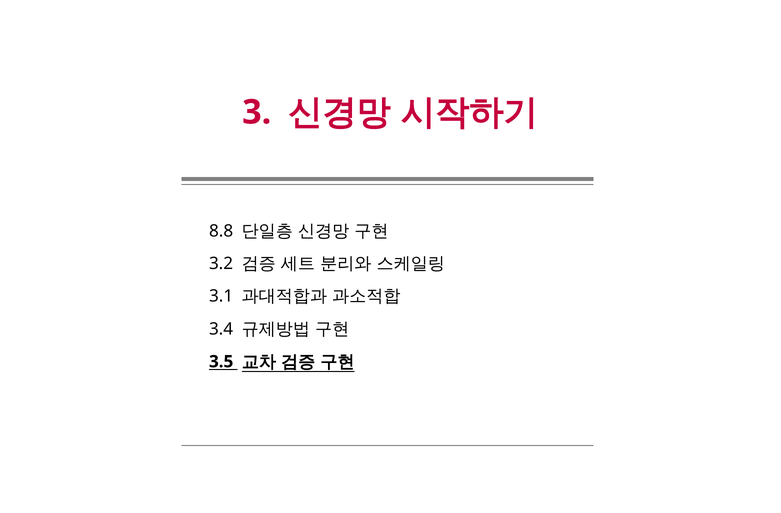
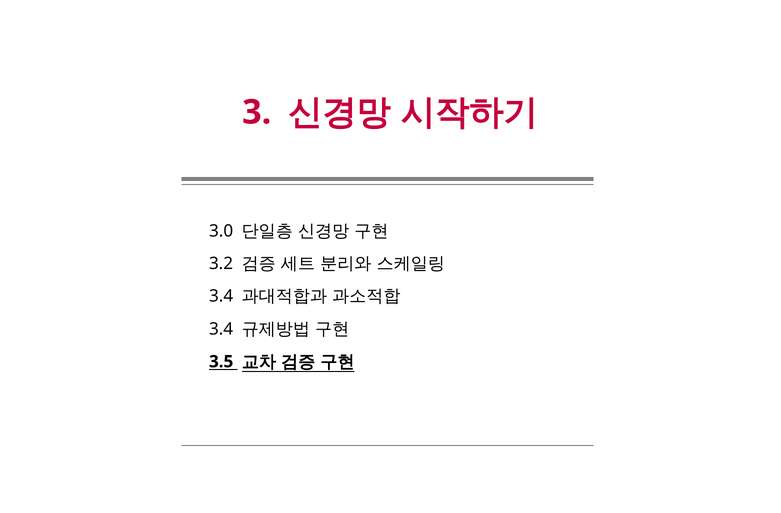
8.8: 8.8 -> 3.0
3.1 at (221, 296): 3.1 -> 3.4
